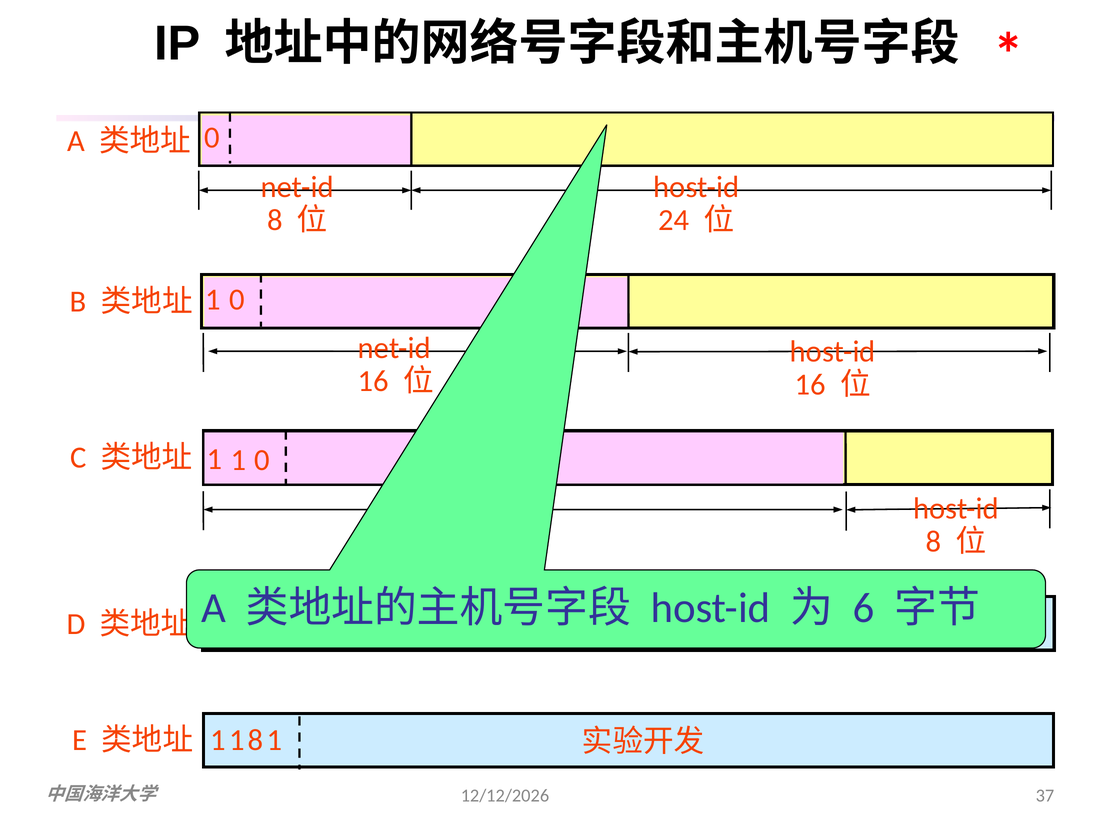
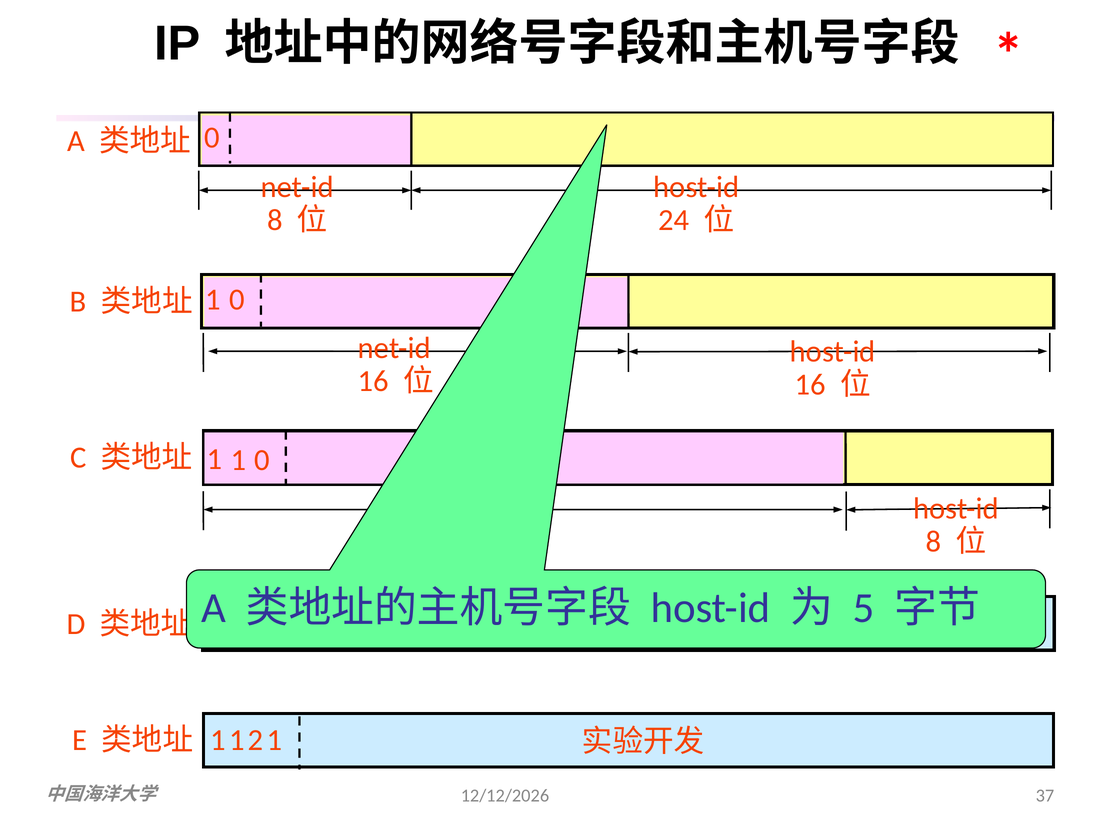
6: 6 -> 5
1 8: 8 -> 2
